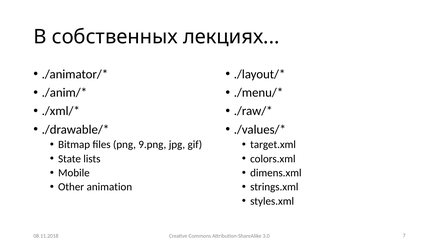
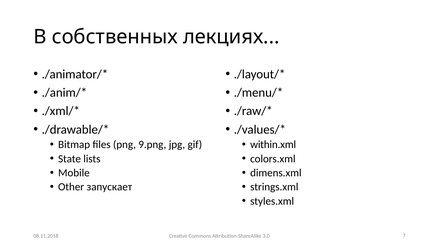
target.xml: target.xml -> within.xml
animation: animation -> запускает
